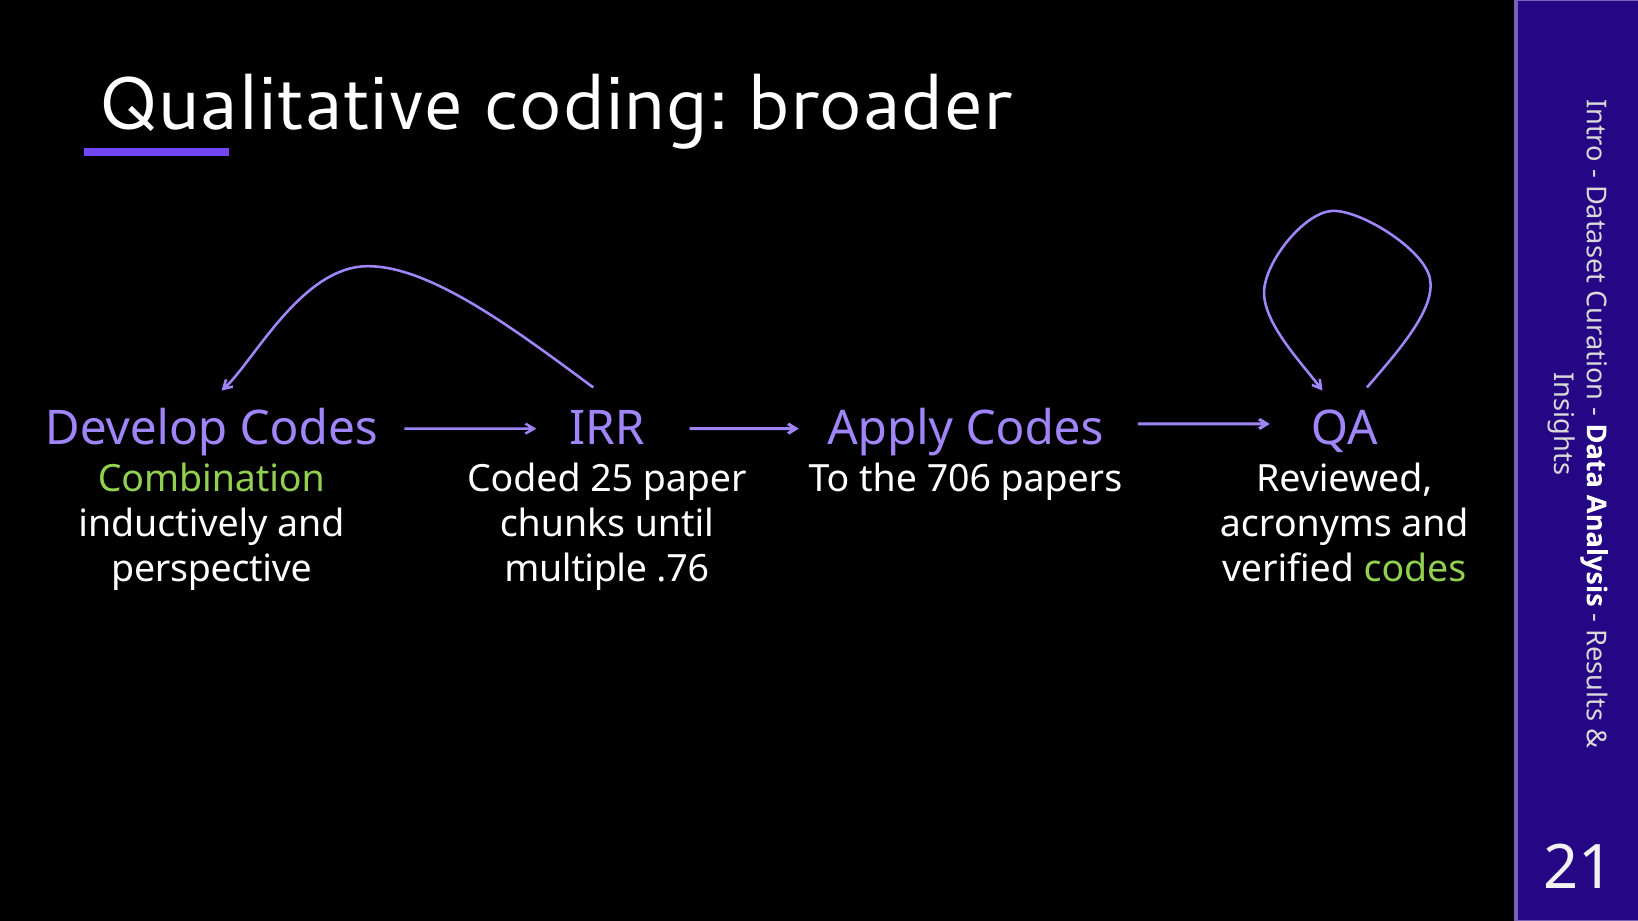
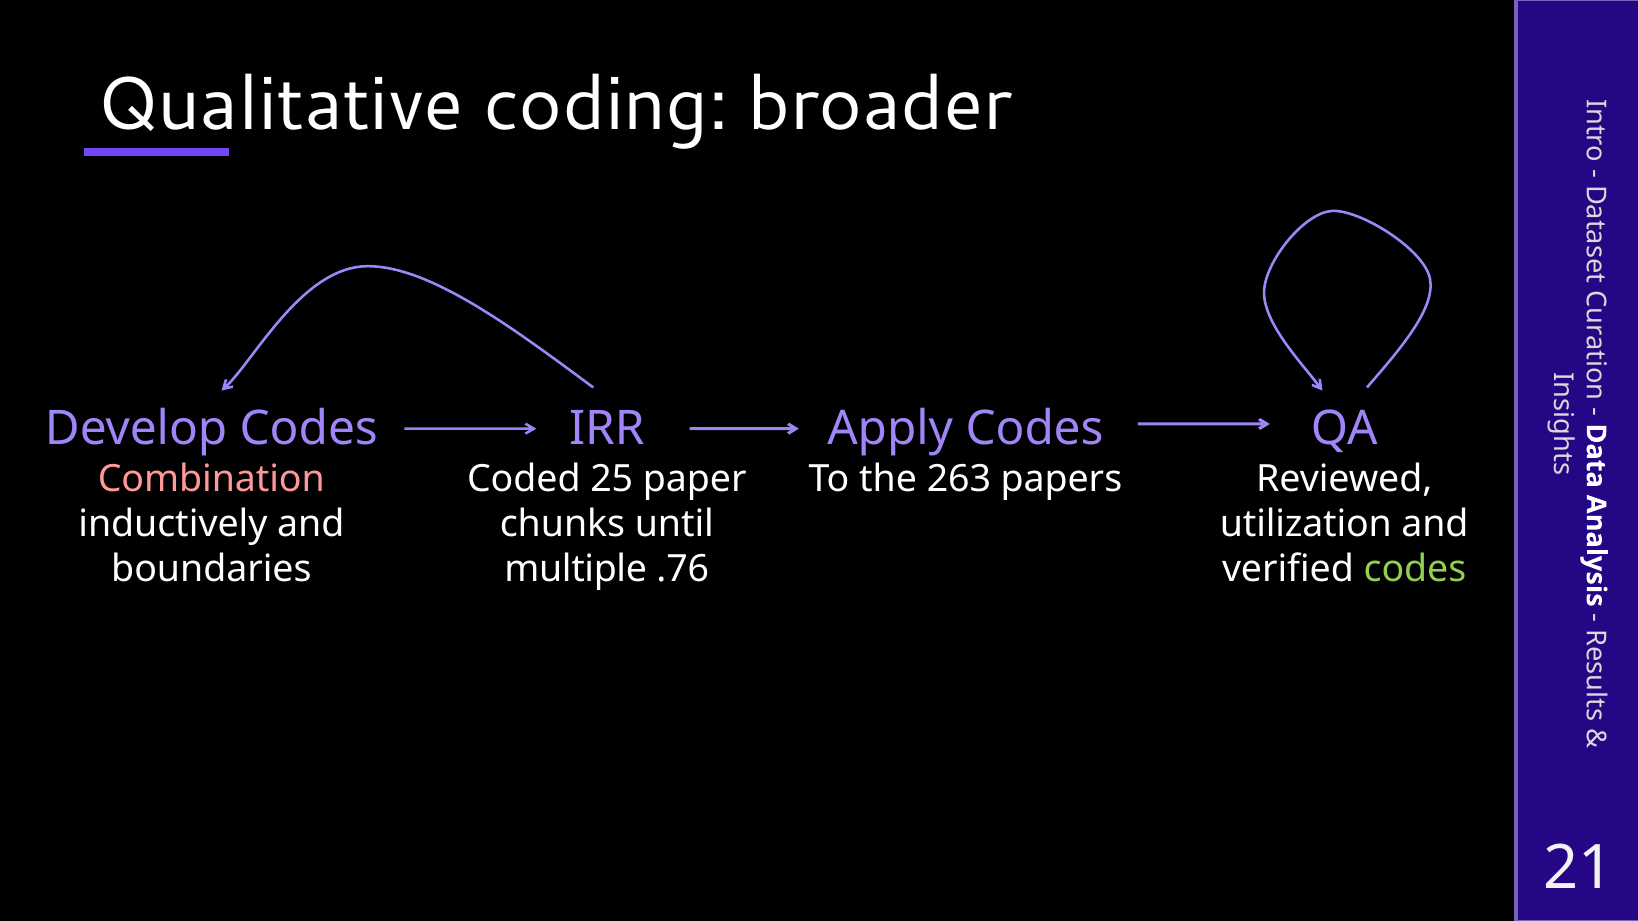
Combination colour: light green -> pink
706: 706 -> 263
acronyms: acronyms -> utilization
perspective: perspective -> boundaries
